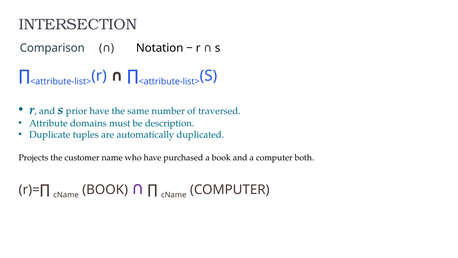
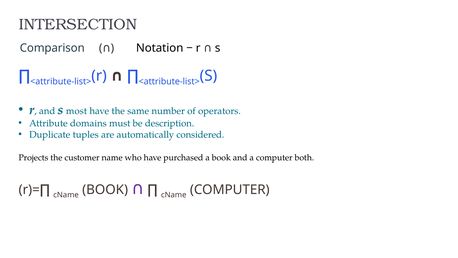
prior: prior -> most
traversed: traversed -> operators
duplicated: duplicated -> considered
